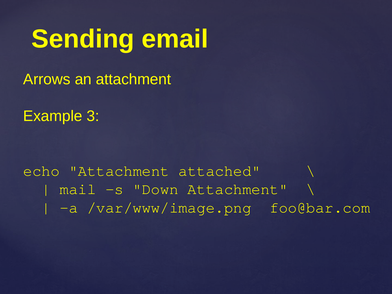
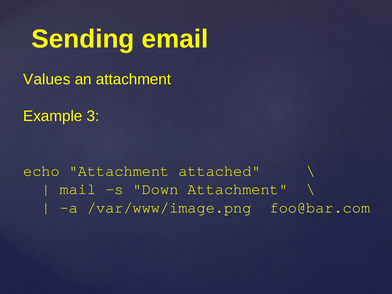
Arrows: Arrows -> Values
